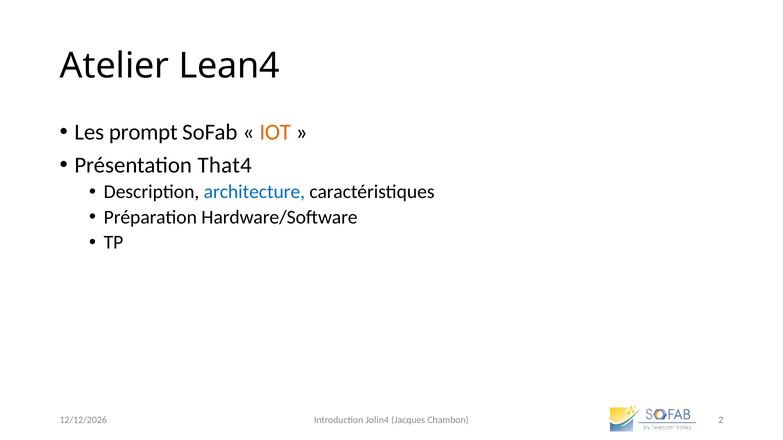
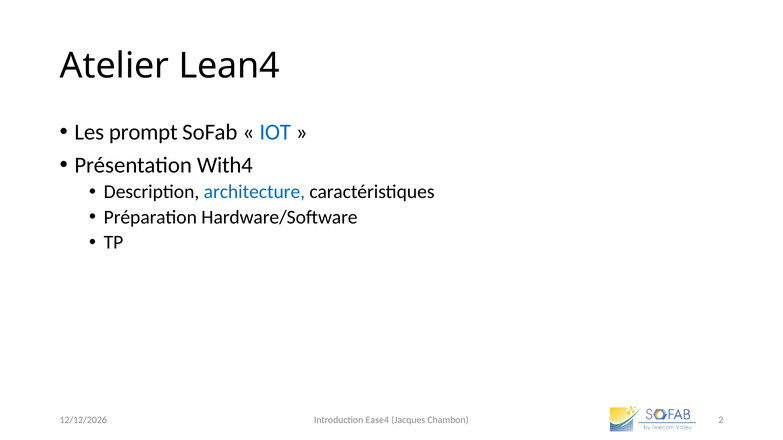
IOT colour: orange -> blue
That4: That4 -> With4
Jolin4: Jolin4 -> Ease4
